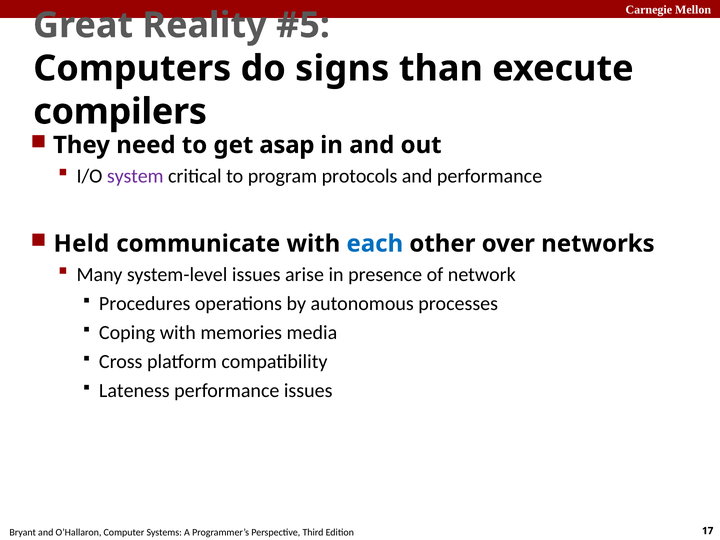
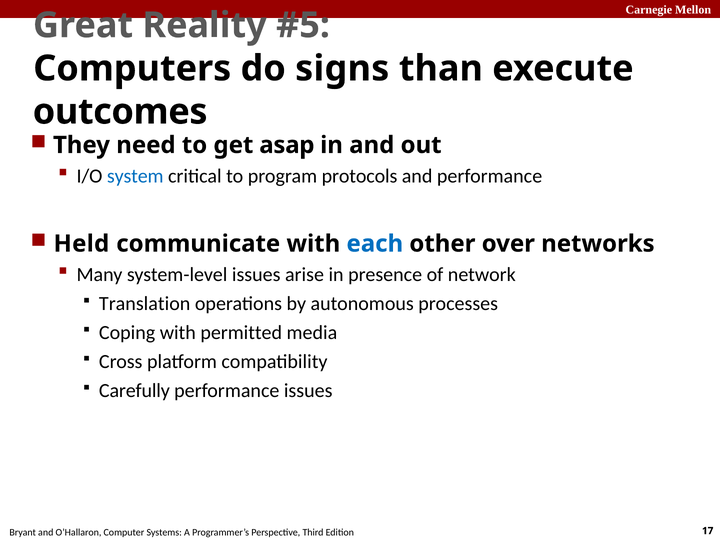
compilers: compilers -> outcomes
system colour: purple -> blue
Procedures: Procedures -> Translation
memories: memories -> permitted
Lateness: Lateness -> Carefully
